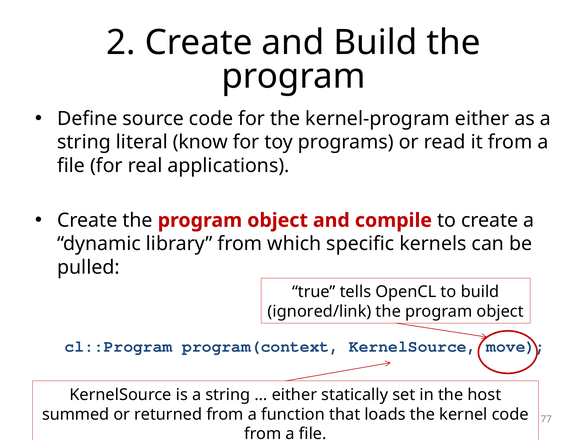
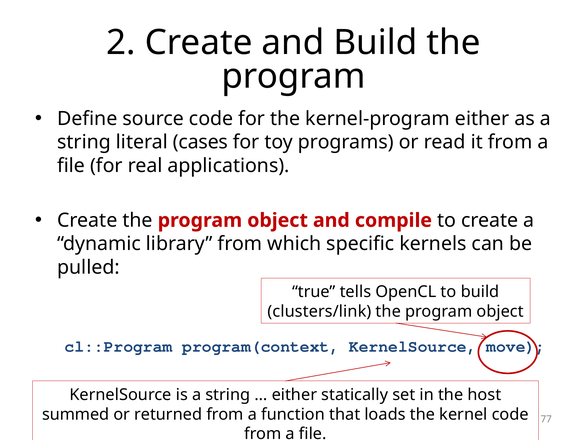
know: know -> cases
ignored/link: ignored/link -> clusters/link
